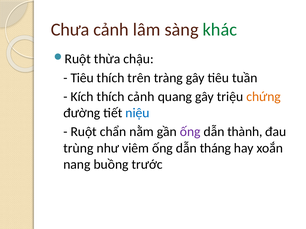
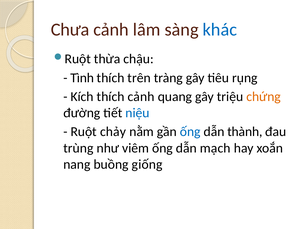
khác colour: green -> blue
Tiêu at (82, 78): Tiêu -> Tình
tuần: tuần -> rụng
chẩn: chẩn -> chảy
ống at (190, 132) colour: purple -> blue
tháng: tháng -> mạch
trước: trước -> giống
